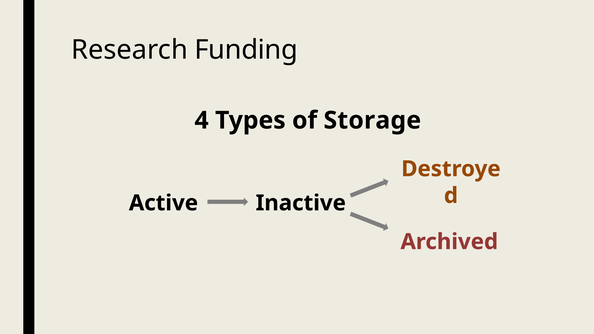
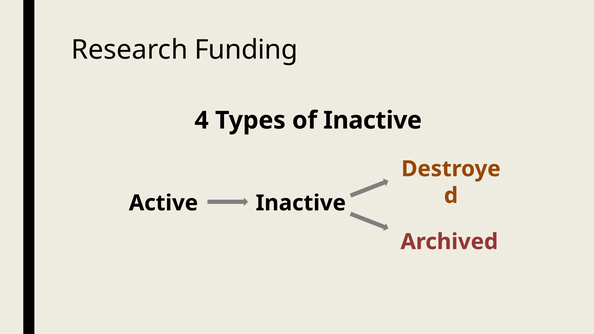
of Storage: Storage -> Inactive
